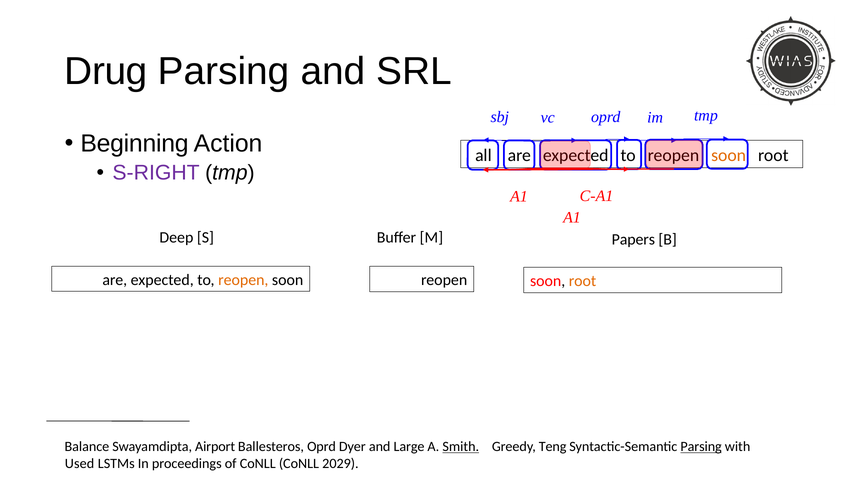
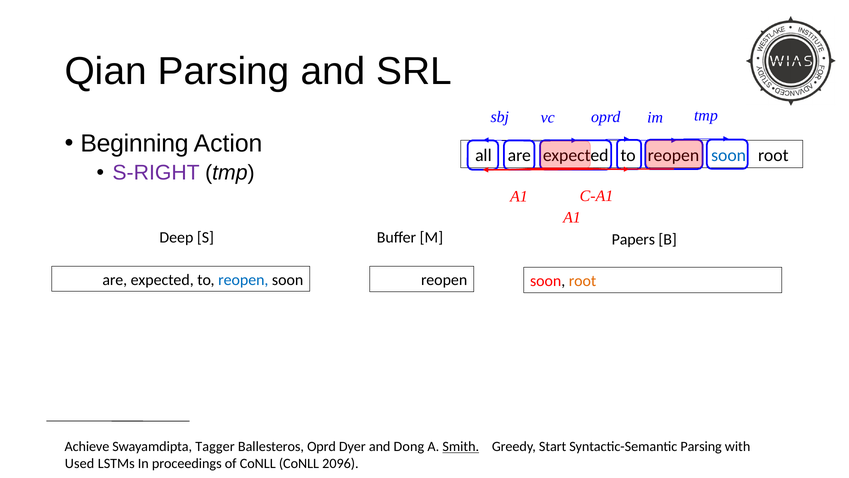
Drug: Drug -> Qian
soon at (729, 155) colour: orange -> blue
reopen at (243, 280) colour: orange -> blue
Balance: Balance -> Achieve
Airport: Airport -> Tagger
Large: Large -> Dong
Teng: Teng -> Start
Parsing at (701, 446) underline: present -> none
2029: 2029 -> 2096
